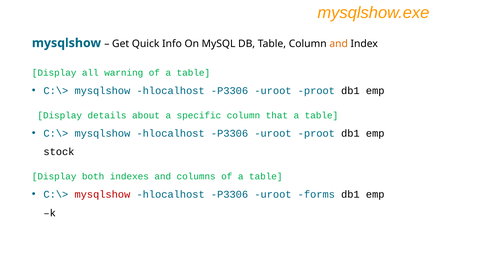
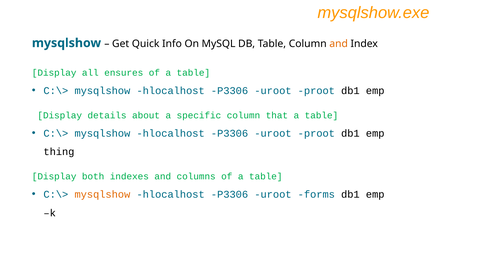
warning: warning -> ensures
stock: stock -> thing
mysqlshow at (102, 195) colour: red -> orange
